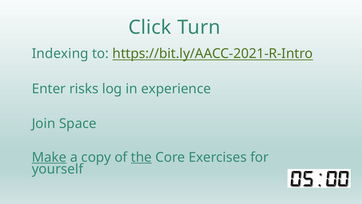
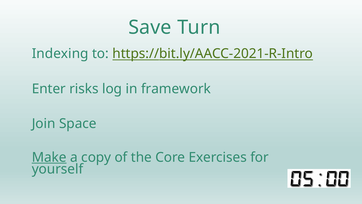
Click: Click -> Save
experience: experience -> framework
the underline: present -> none
